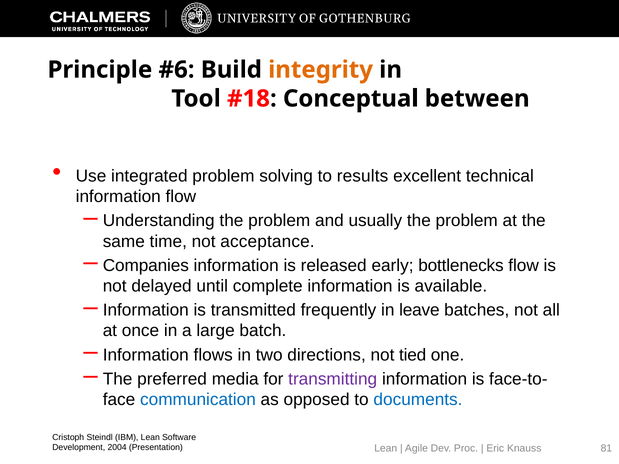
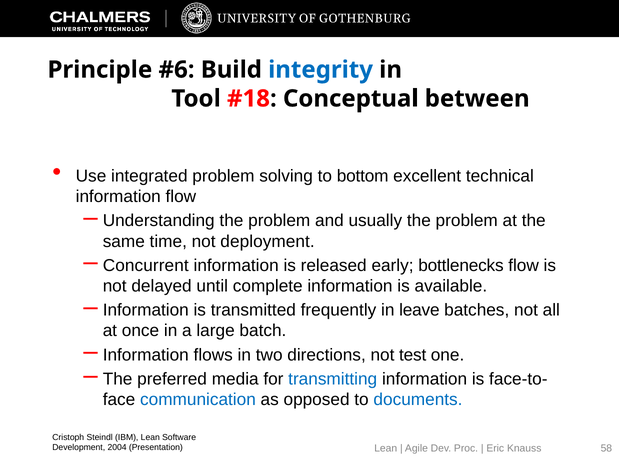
integrity colour: orange -> blue
results: results -> bottom
acceptance: acceptance -> deployment
Companies: Companies -> Concurrent
tied: tied -> test
transmitting colour: purple -> blue
81: 81 -> 58
